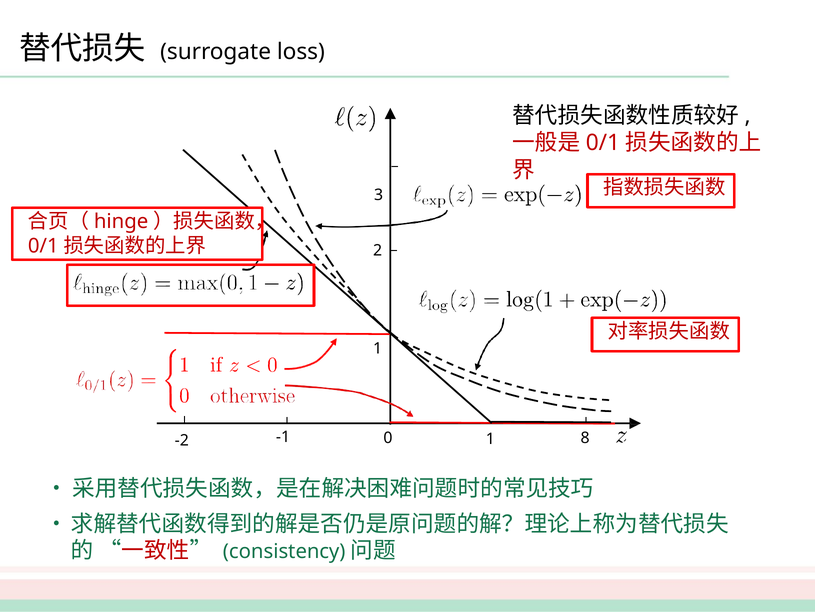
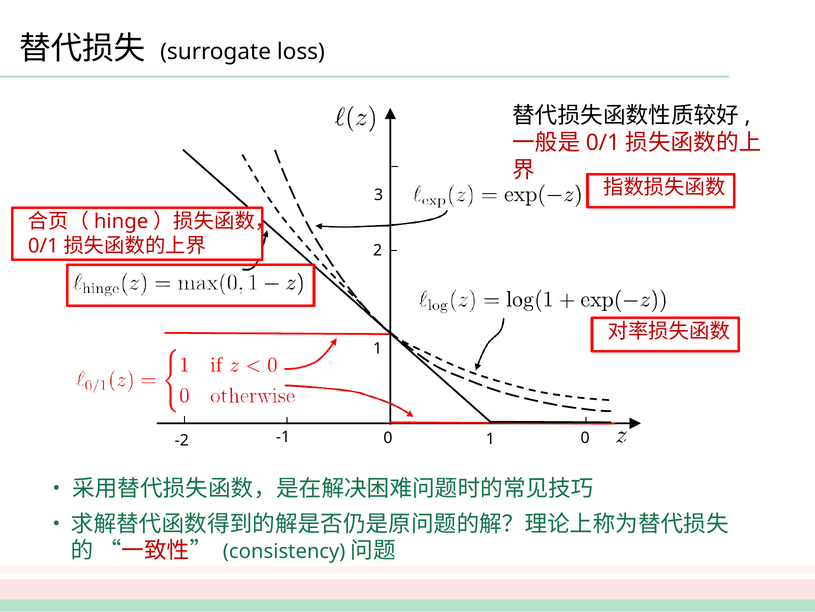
1 8: 8 -> 0
